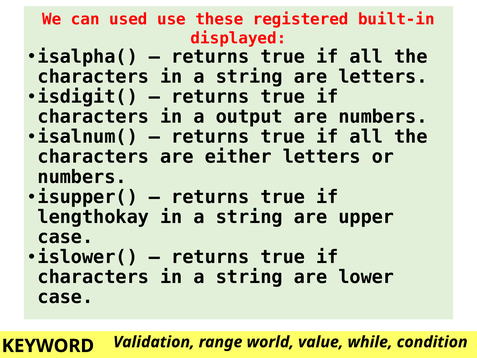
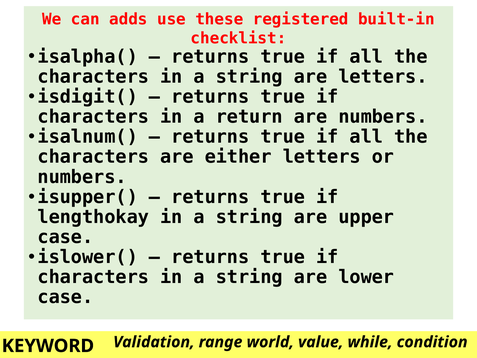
used: used -> adds
displayed: displayed -> checklist
output: output -> return
